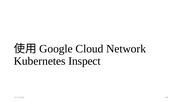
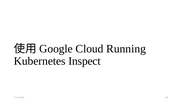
Network: Network -> Running
